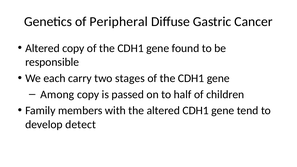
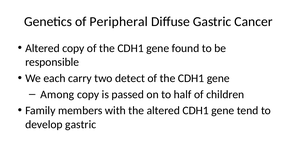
stages: stages -> detect
develop detect: detect -> gastric
